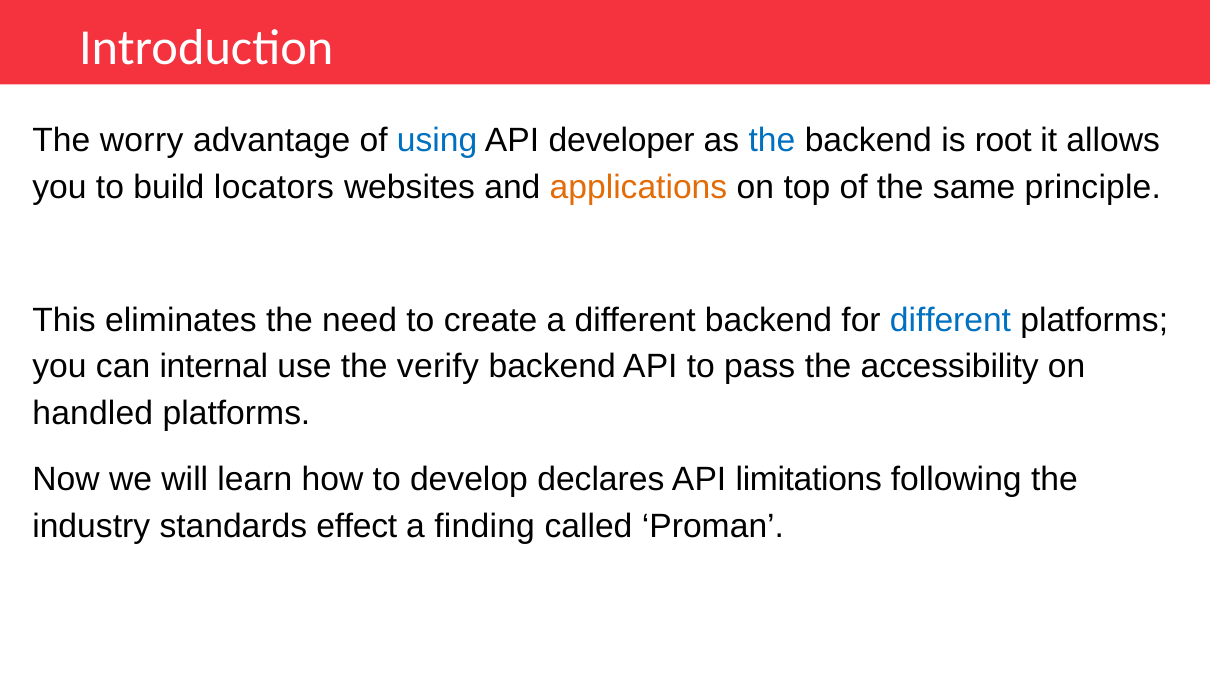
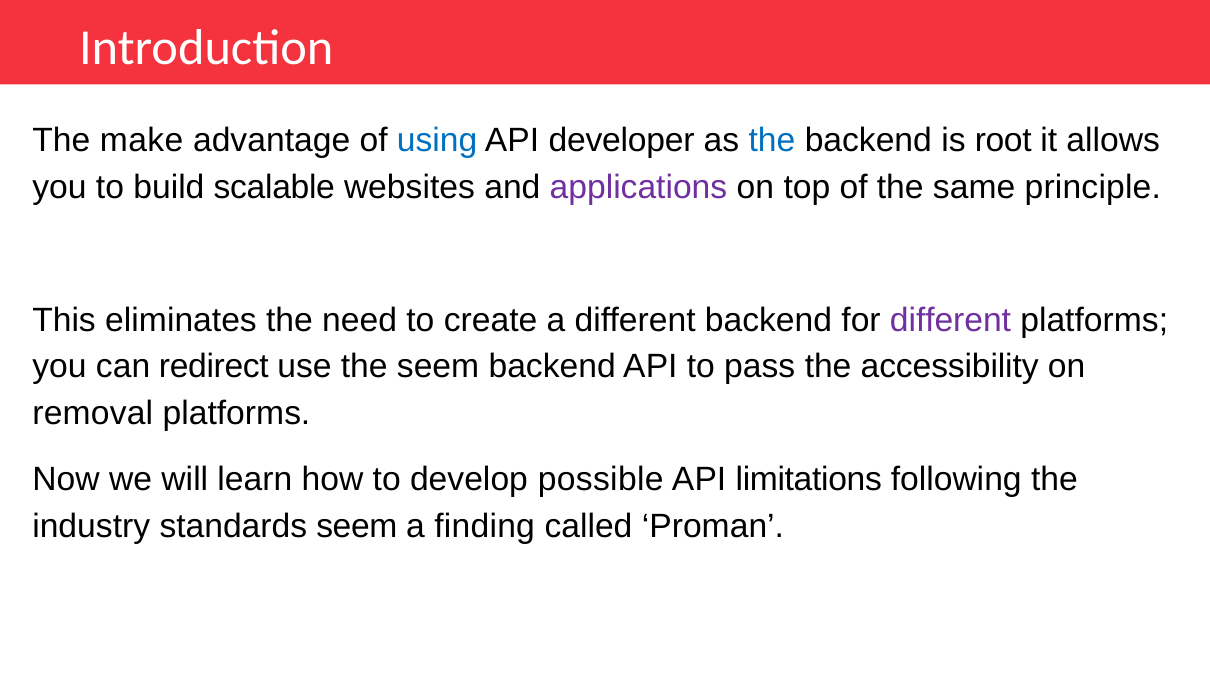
worry: worry -> make
locators: locators -> scalable
applications colour: orange -> purple
different at (950, 320) colour: blue -> purple
internal: internal -> redirect
the verify: verify -> seem
handled: handled -> removal
declares: declares -> possible
standards effect: effect -> seem
